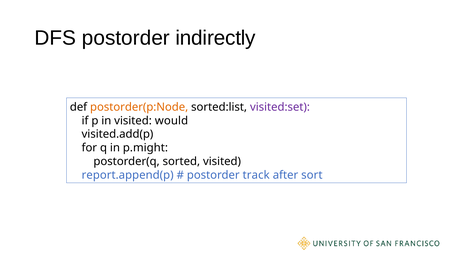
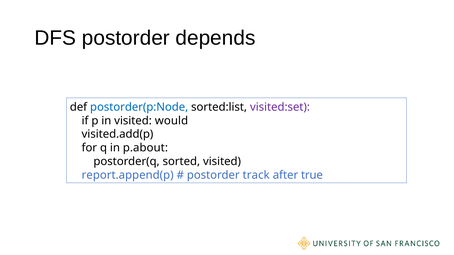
indirectly: indirectly -> depends
postorder(p:Node colour: orange -> blue
p.might: p.might -> p.about
sort: sort -> true
